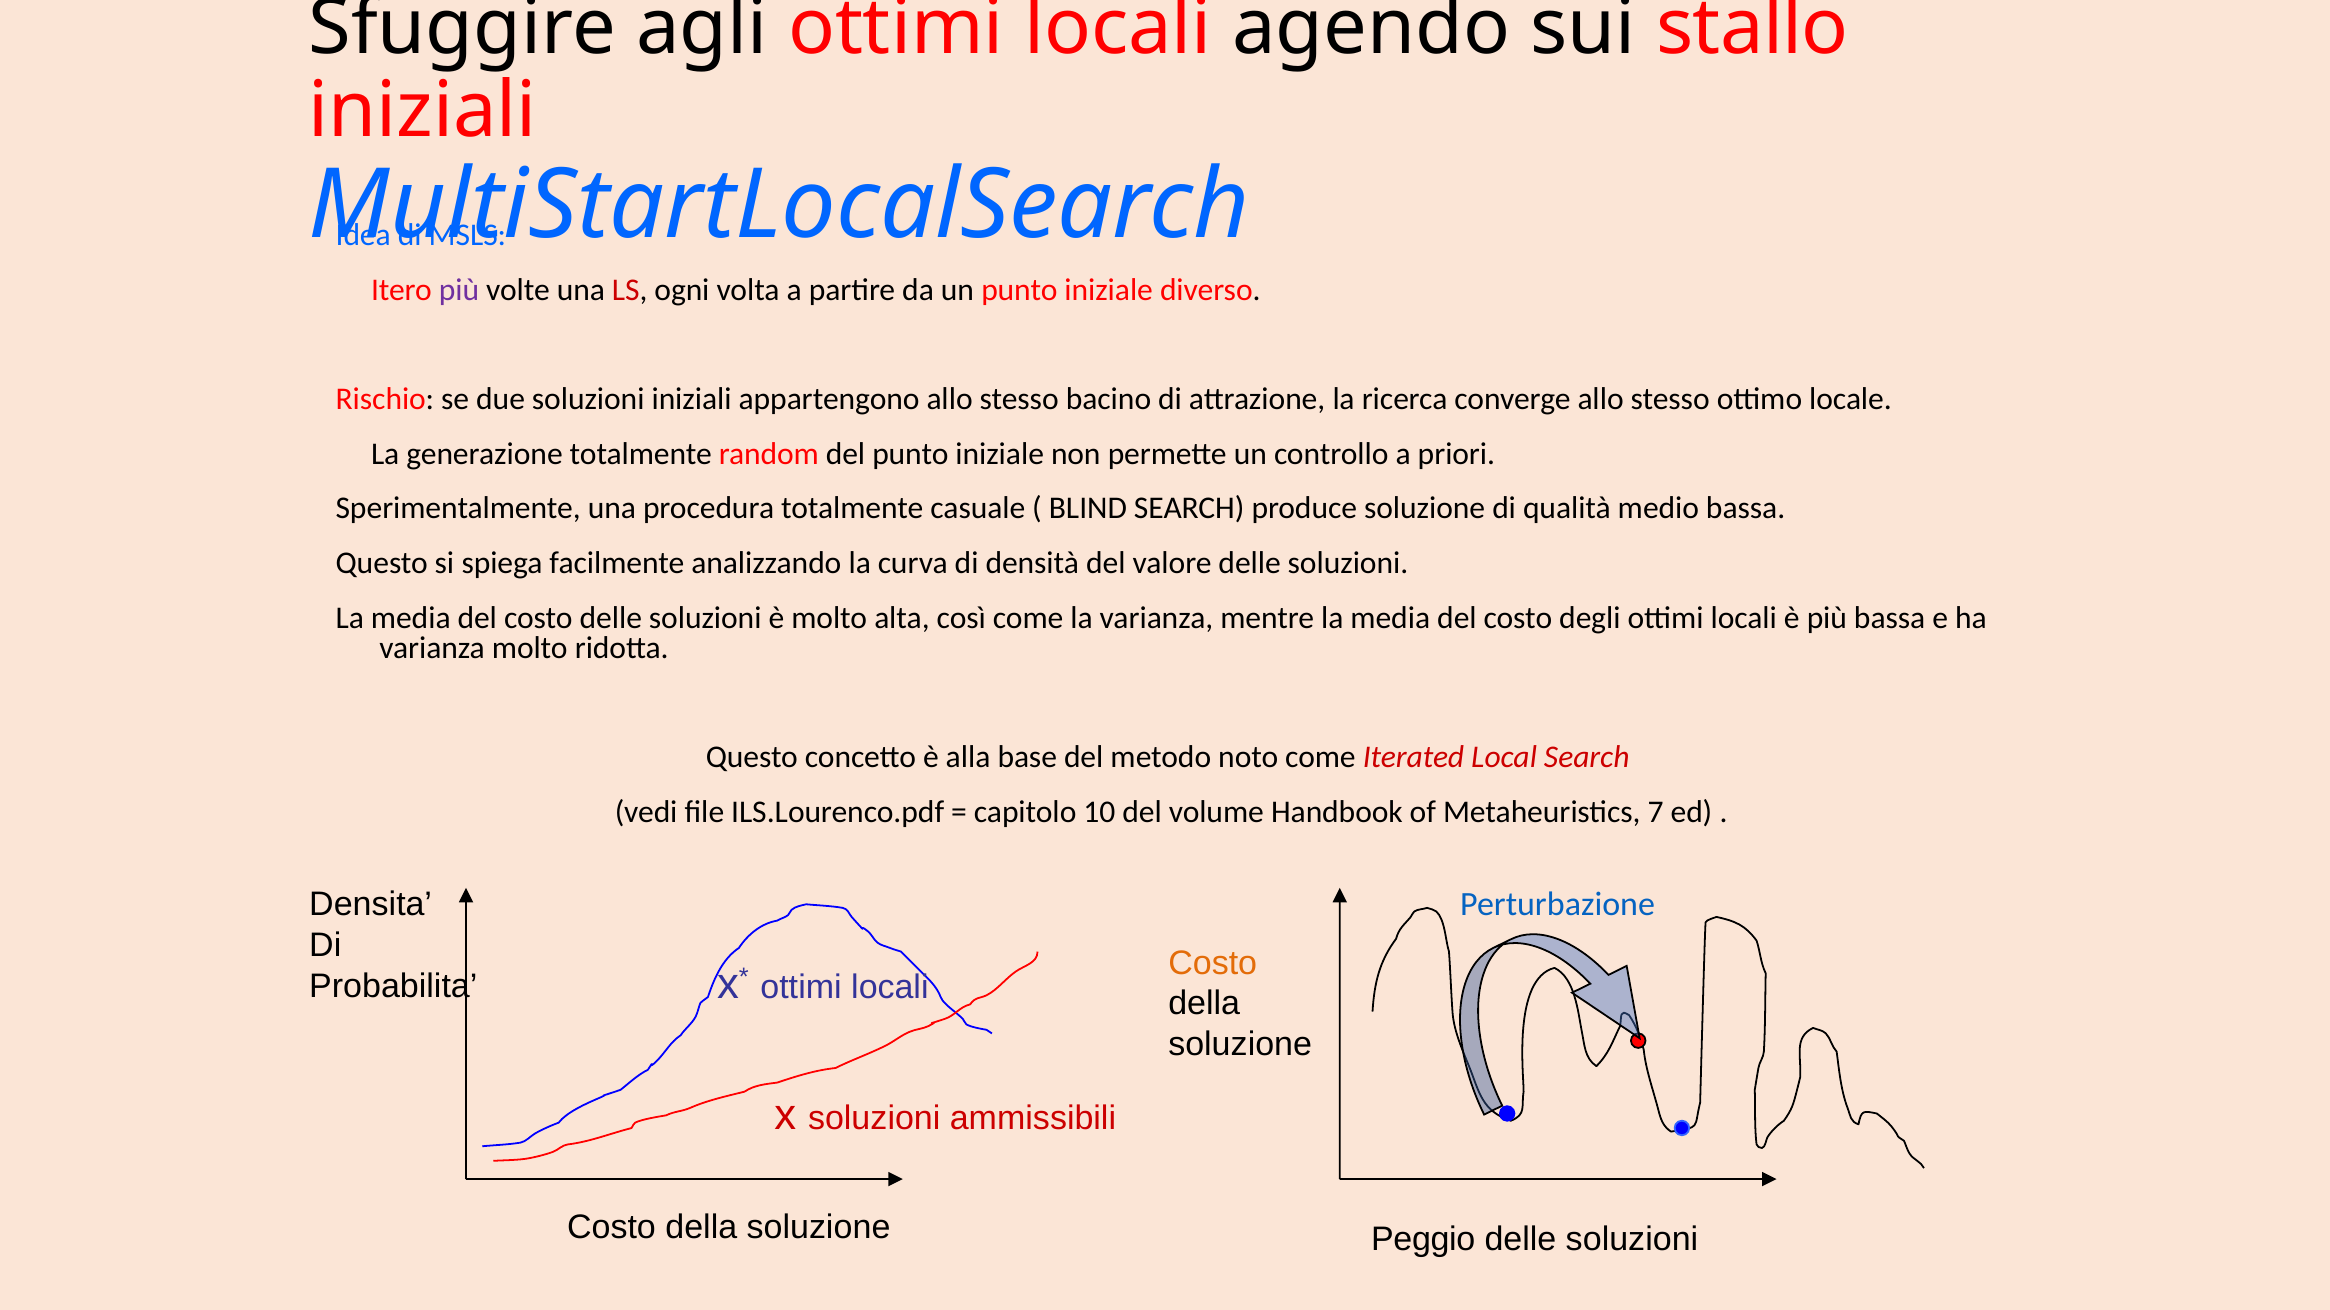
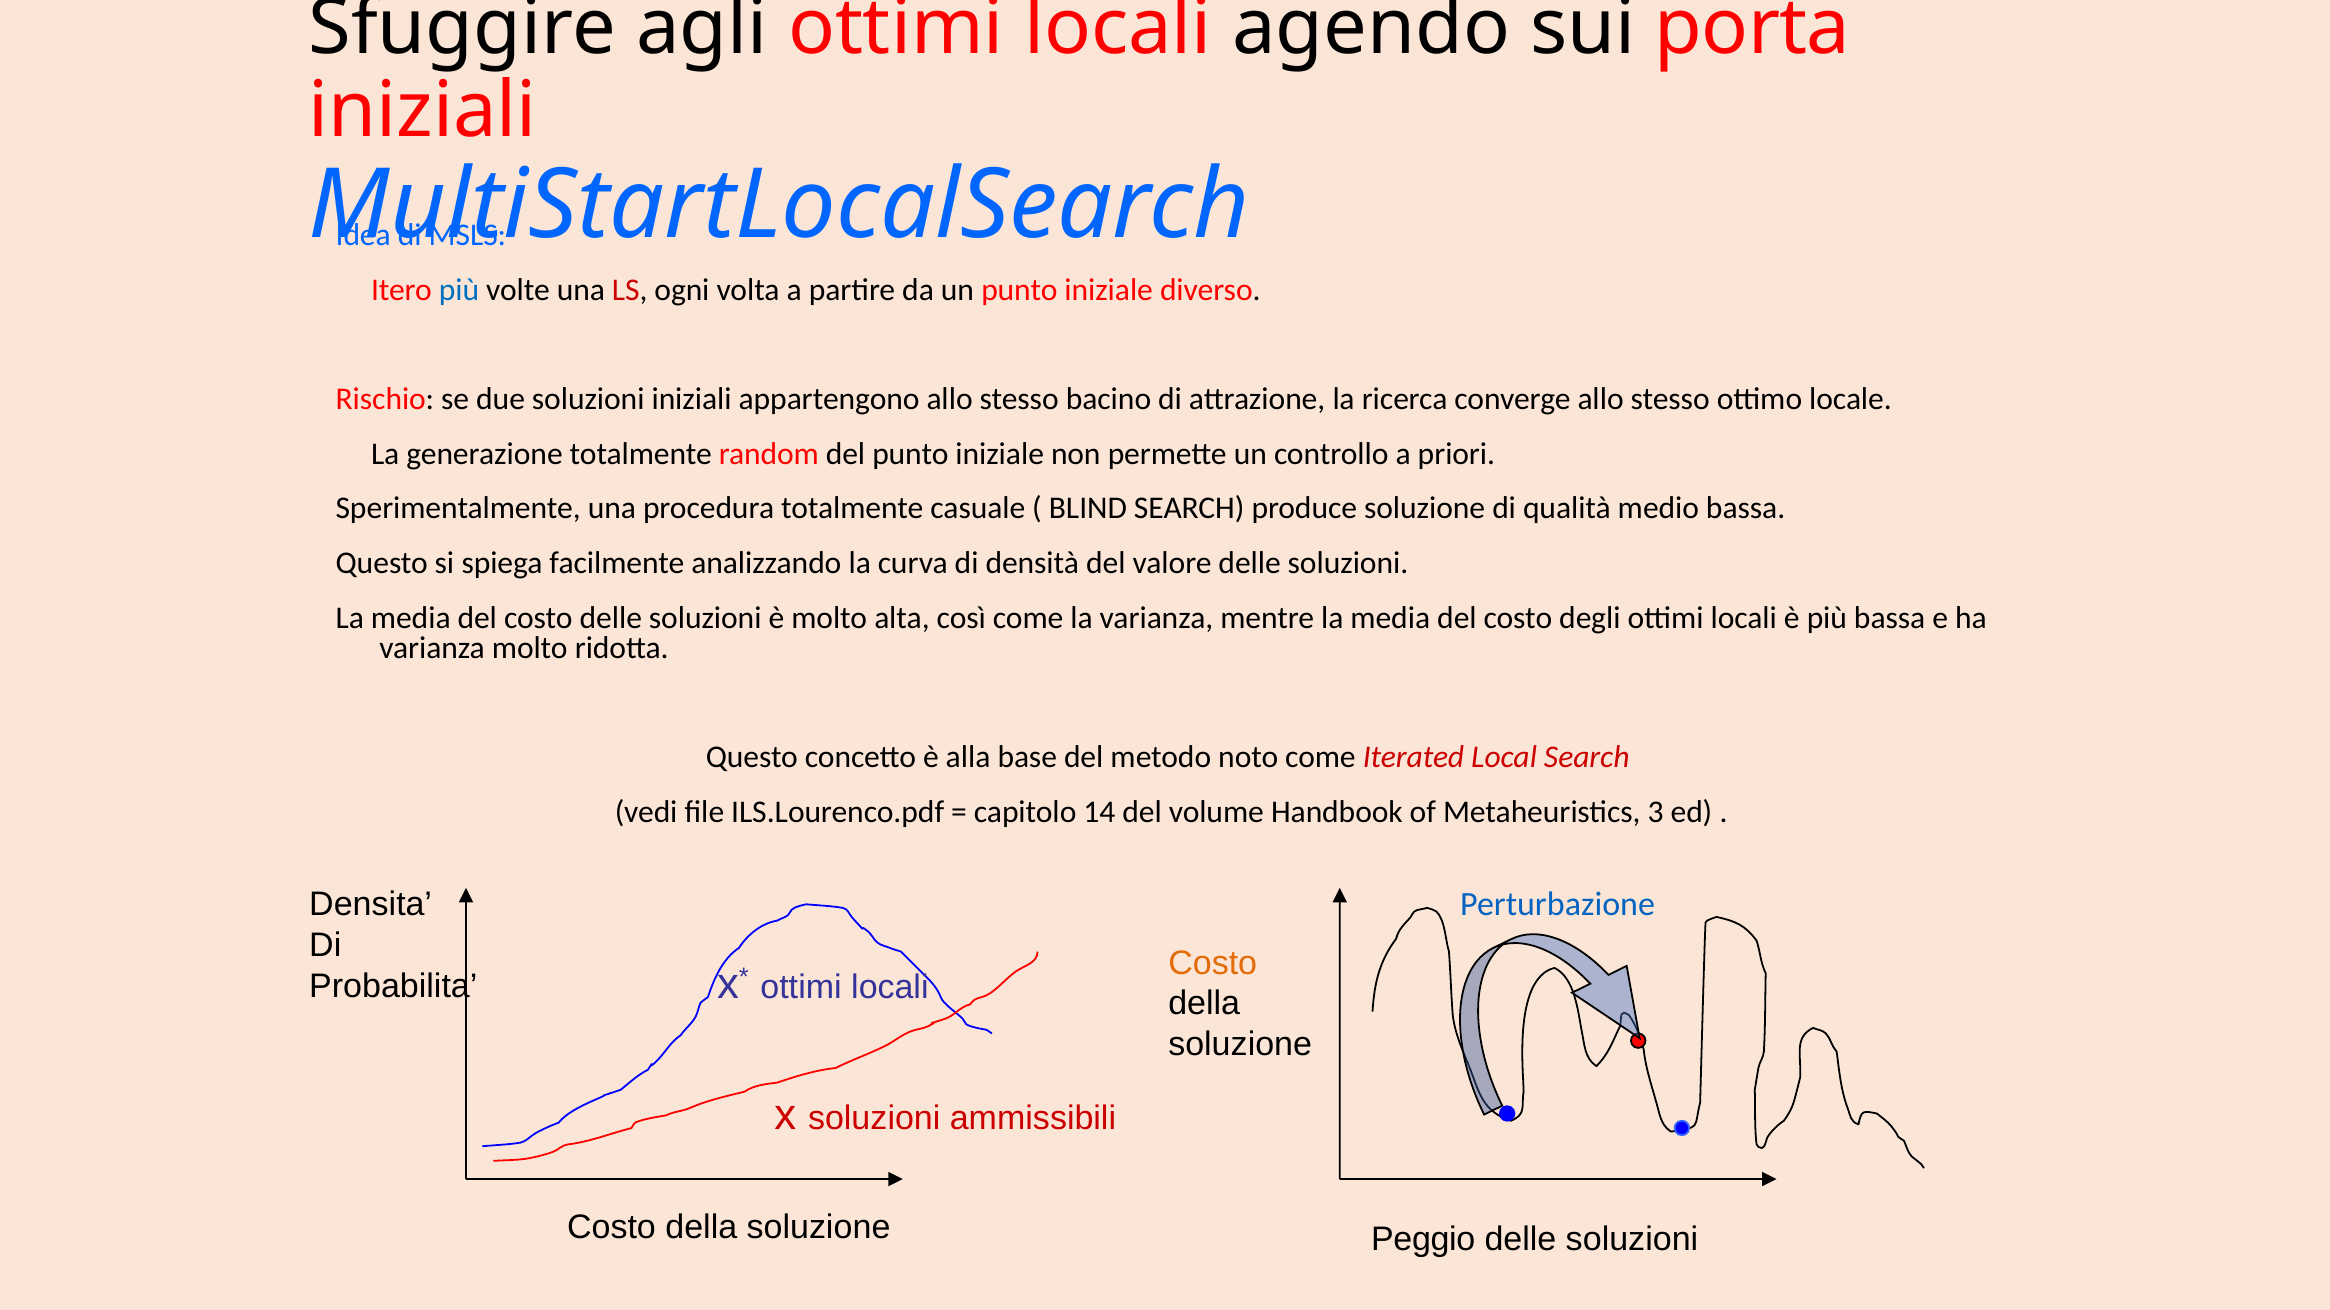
stallo: stallo -> porta
più at (459, 290) colour: purple -> blue
10: 10 -> 14
7: 7 -> 3
